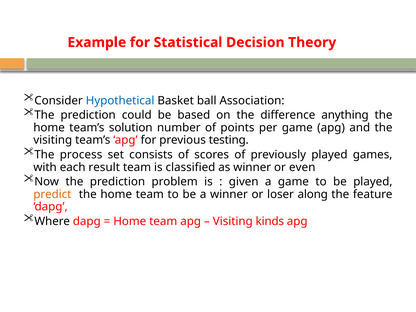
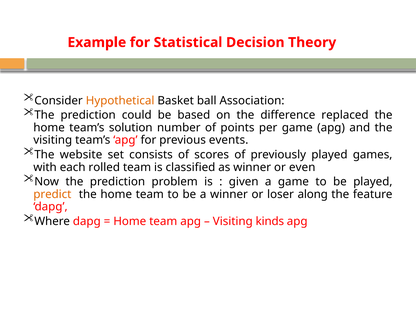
Hypothetical colour: blue -> orange
anything: anything -> replaced
testing: testing -> events
process: process -> website
result: result -> rolled
